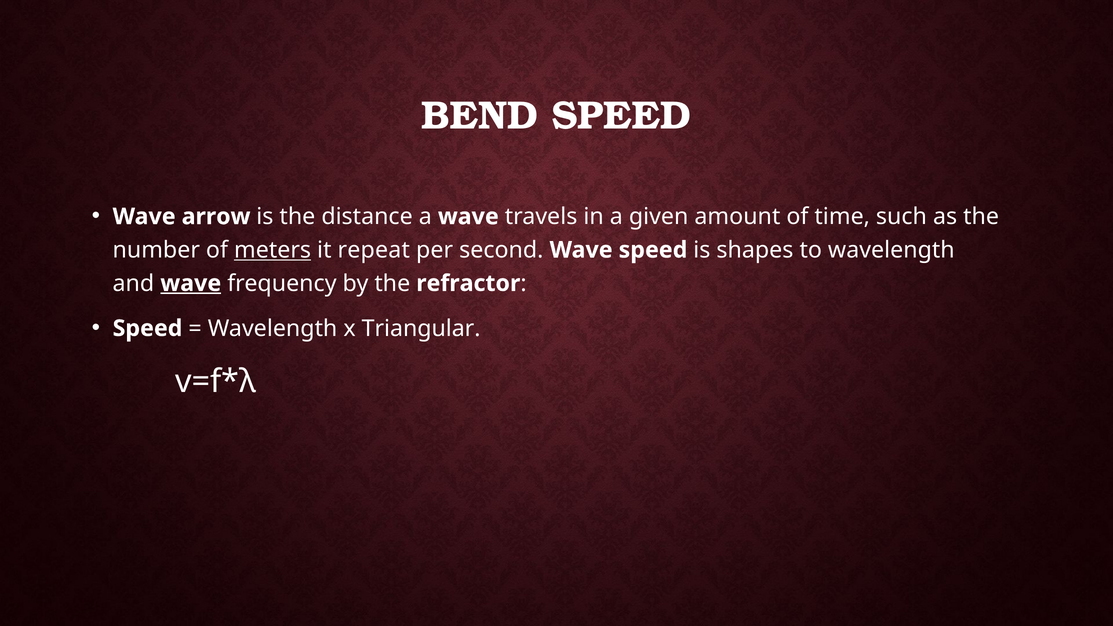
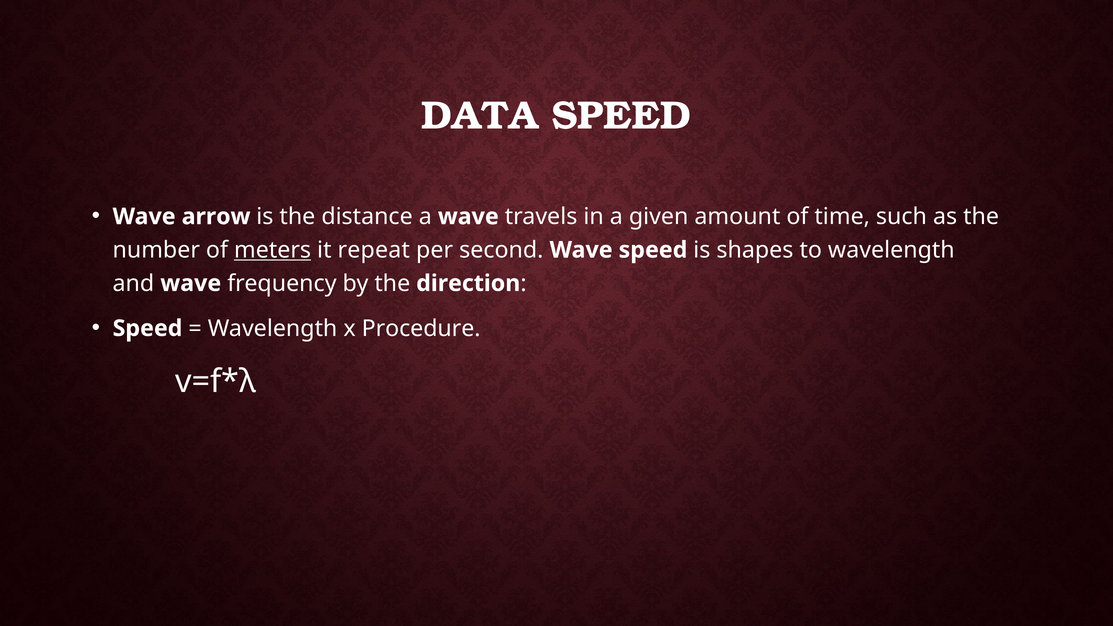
BEND: BEND -> DATA
wave at (191, 283) underline: present -> none
refractor: refractor -> direction
Triangular: Triangular -> Procedure
